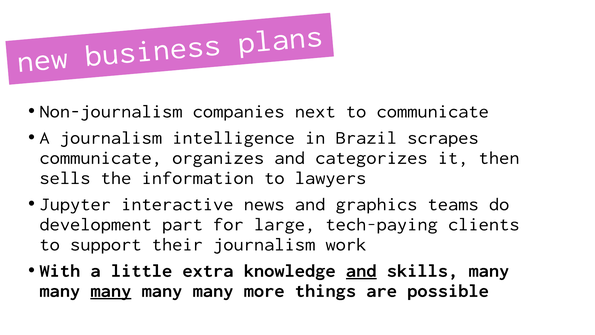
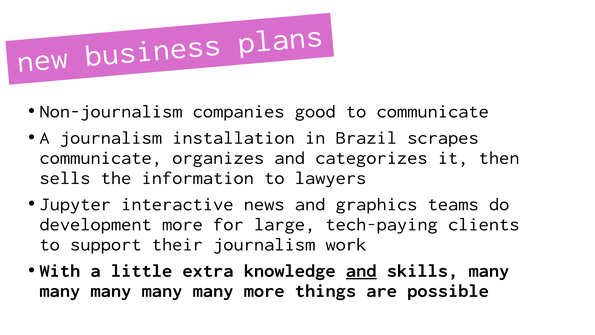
next: next -> good
intelligence: intelligence -> installation
development part: part -> more
many at (111, 290) underline: present -> none
